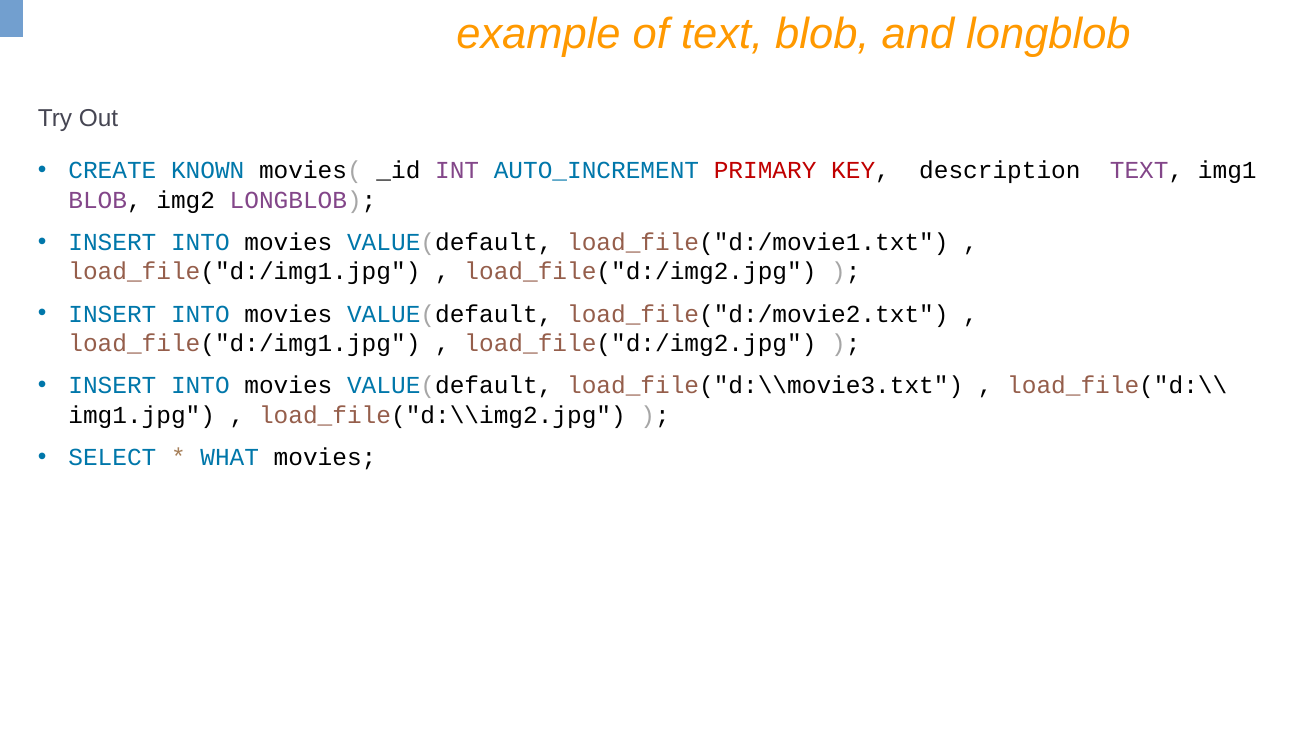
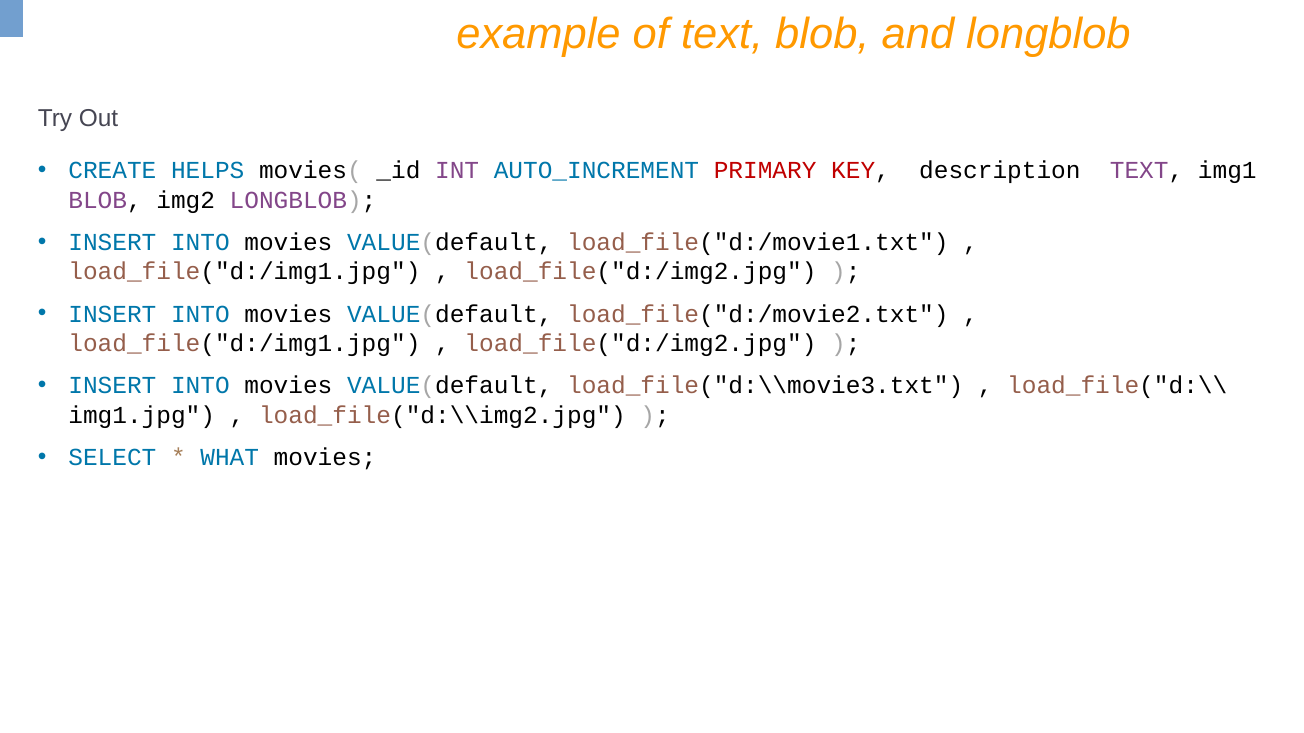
KNOWN: KNOWN -> HELPS
